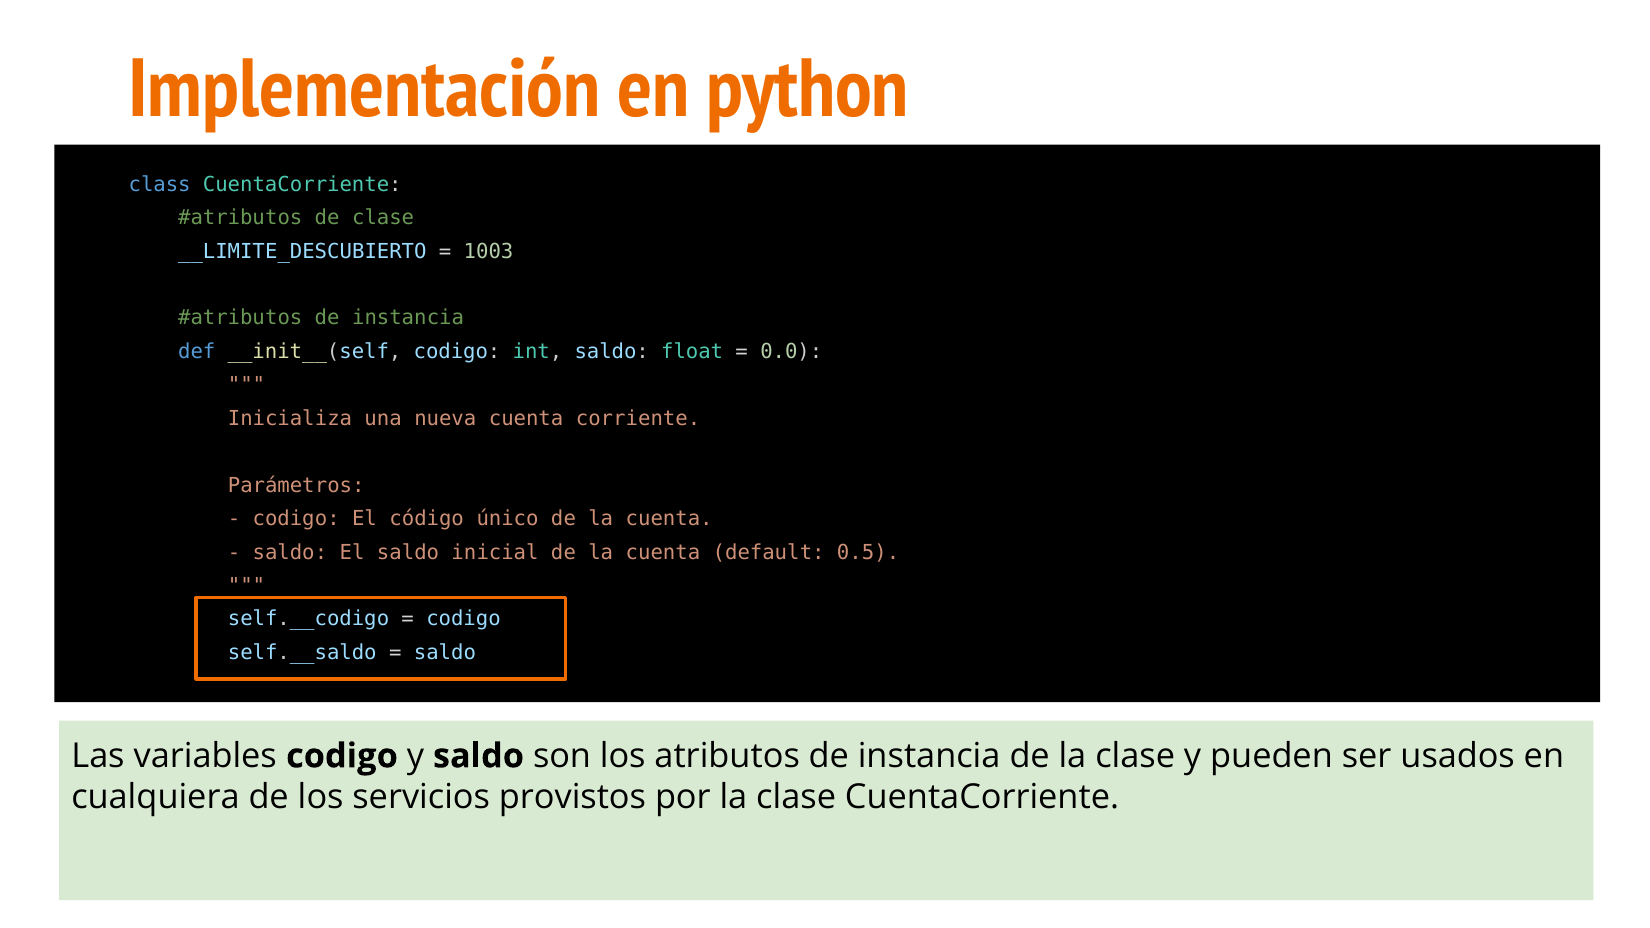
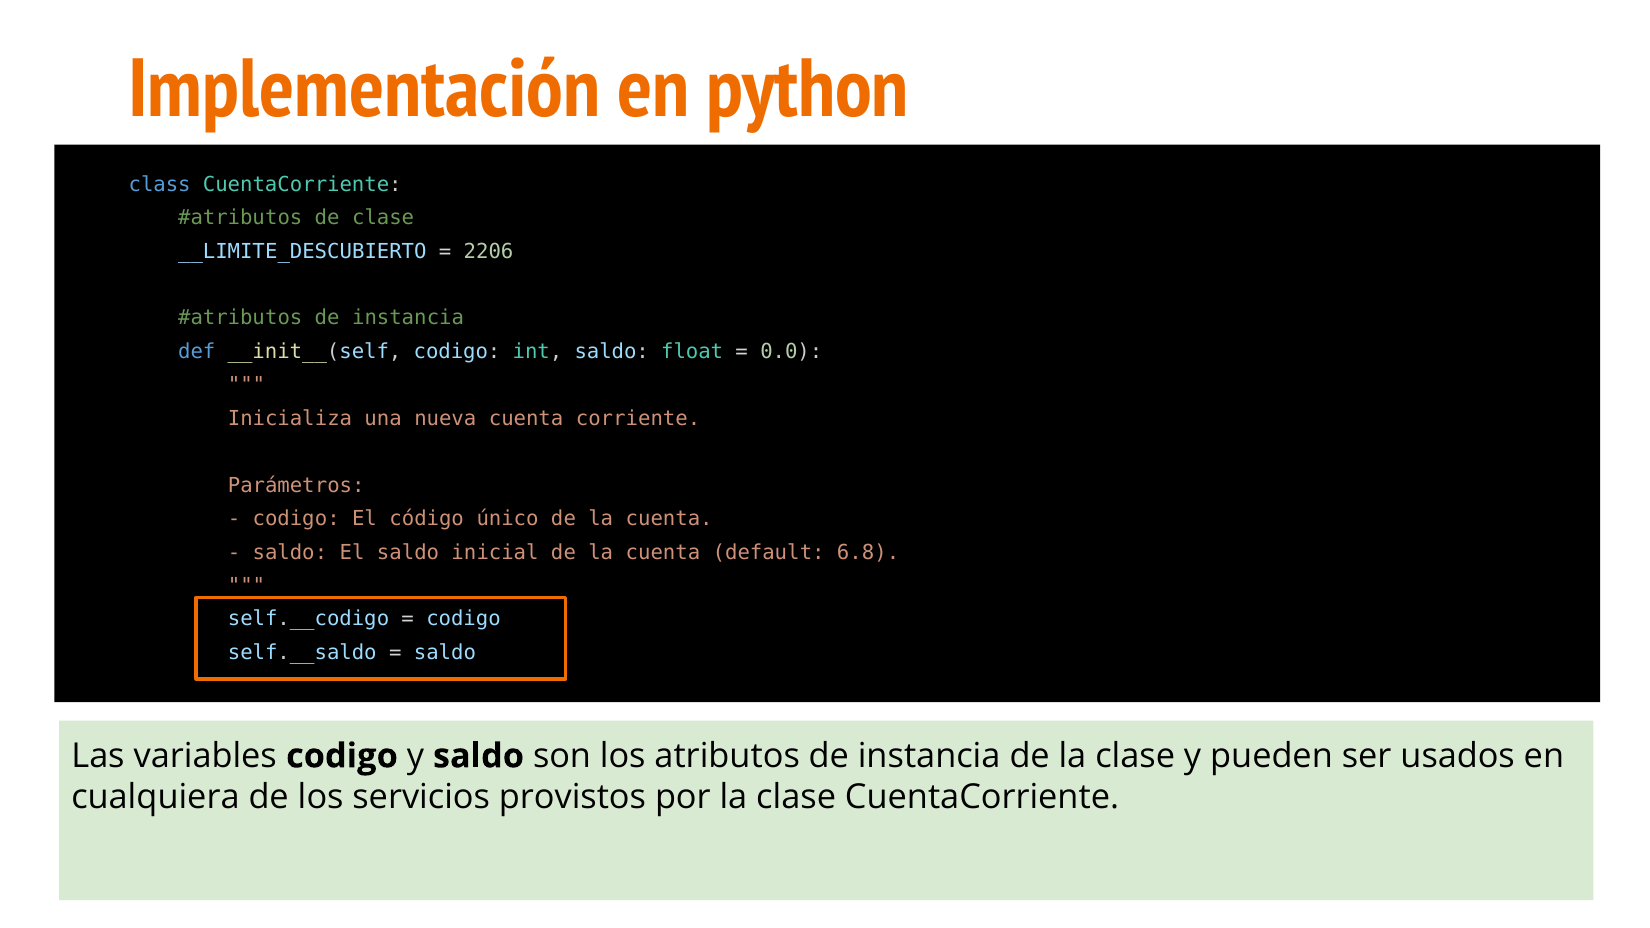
1003: 1003 -> 2206
0.5: 0.5 -> 6.8
